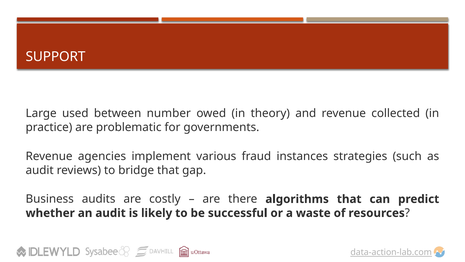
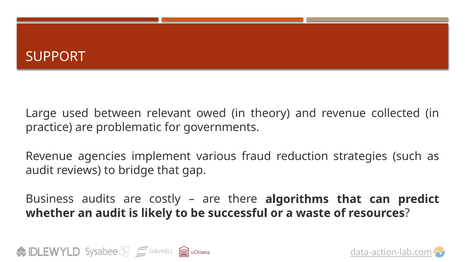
number: number -> relevant
instances: instances -> reduction
